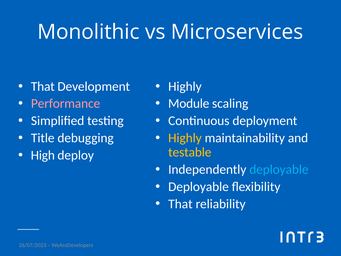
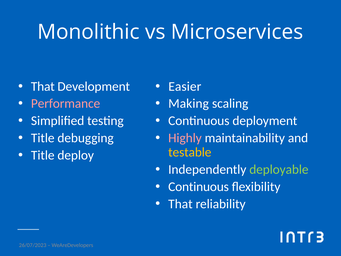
Highly at (185, 86): Highly -> Easier
Module: Module -> Making
Highly at (185, 138) colour: yellow -> pink
High at (43, 155): High -> Title
deployable at (279, 169) colour: light blue -> light green
Deployable at (199, 187): Deployable -> Continuous
